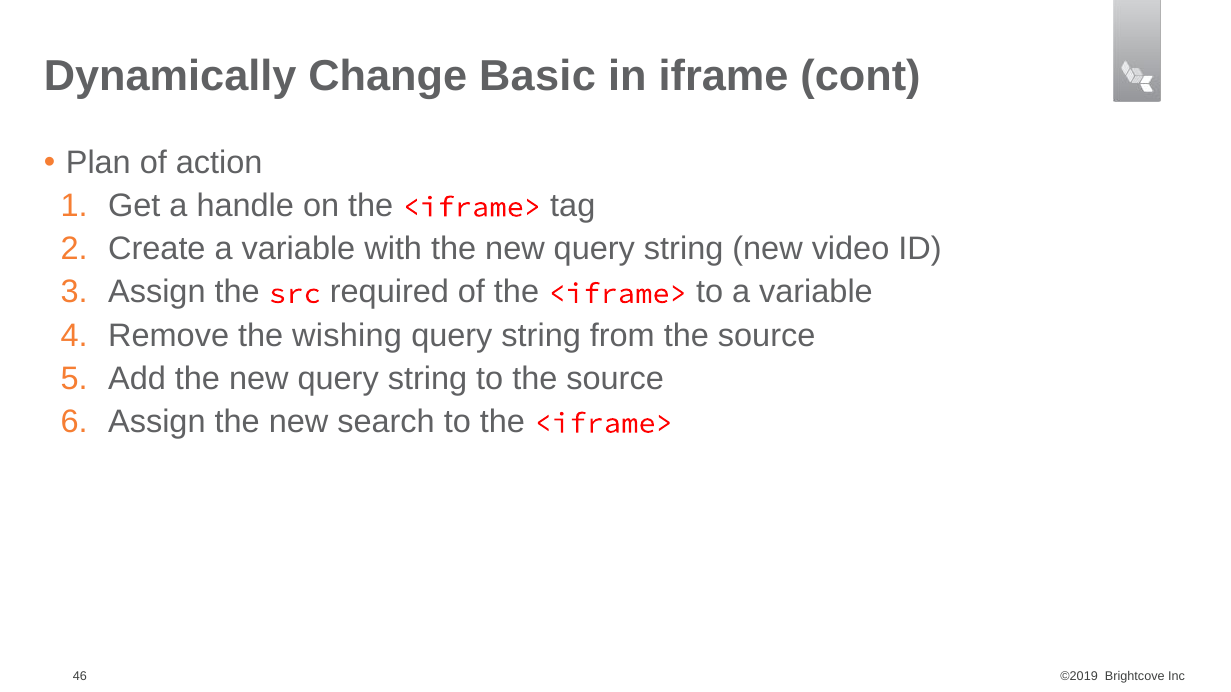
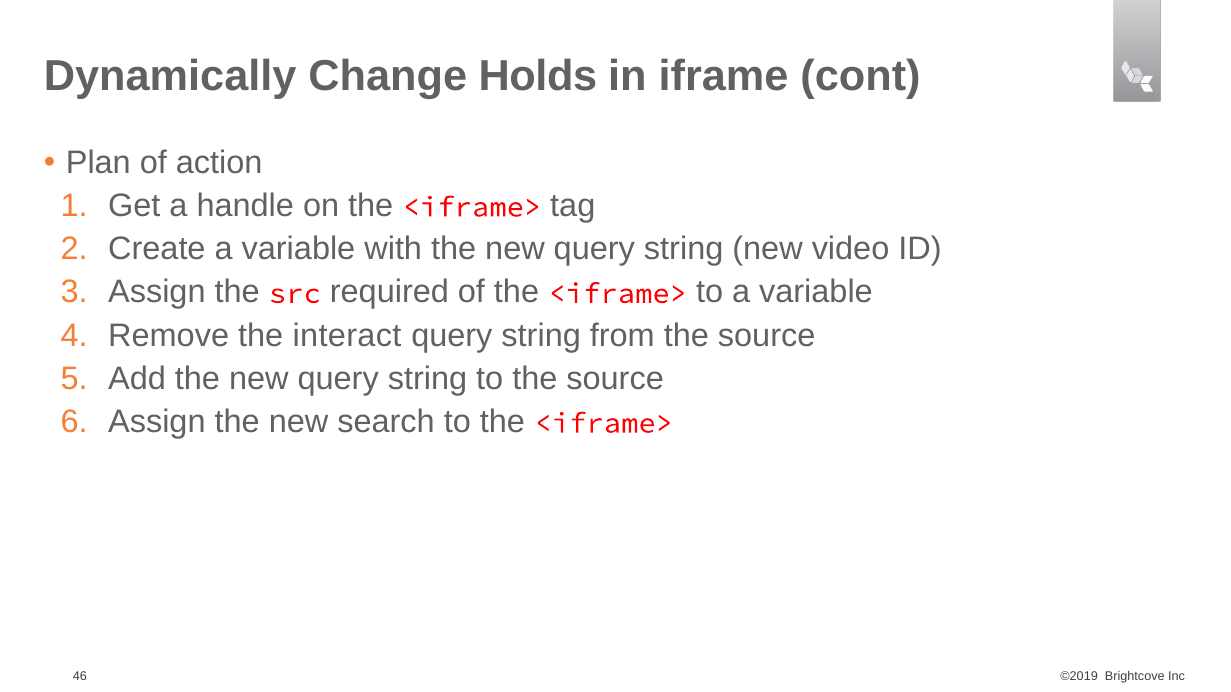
Basic: Basic -> Holds
wishing: wishing -> interact
